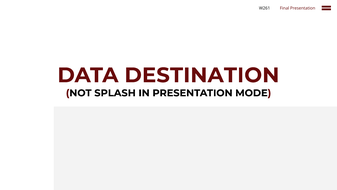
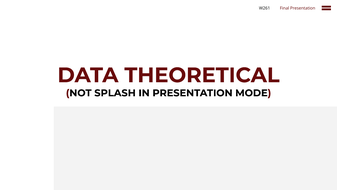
DESTINATION: DESTINATION -> THEORETICAL
